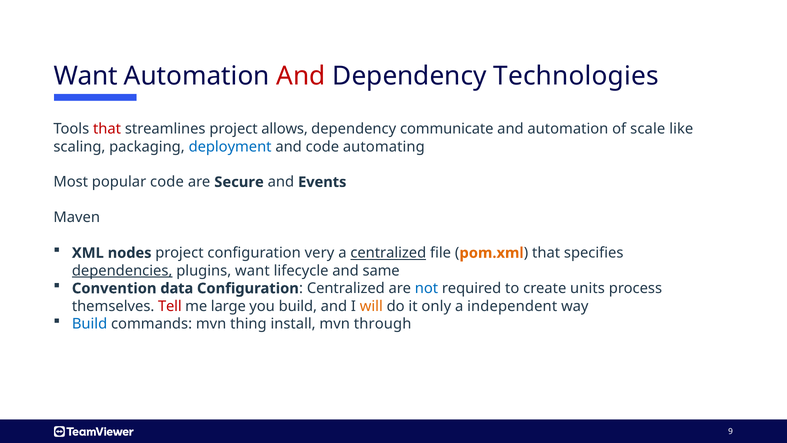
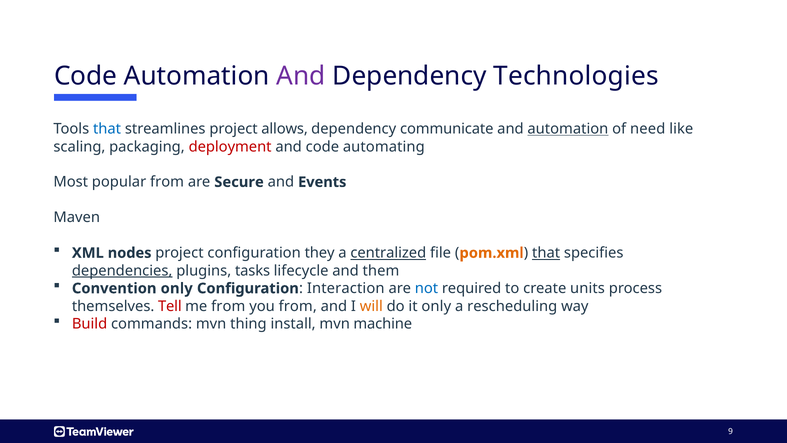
Want at (86, 76): Want -> Code
And at (301, 76) colour: red -> purple
that at (107, 129) colour: red -> blue
automation at (568, 129) underline: none -> present
scale: scale -> need
deployment colour: blue -> red
popular code: code -> from
very: very -> they
that at (546, 253) underline: none -> present
plugins want: want -> tasks
same: same -> them
Convention data: data -> only
Centralized at (346, 288): Centralized -> Interaction
me large: large -> from
you build: build -> from
independent: independent -> rescheduling
Build at (90, 324) colour: blue -> red
through: through -> machine
